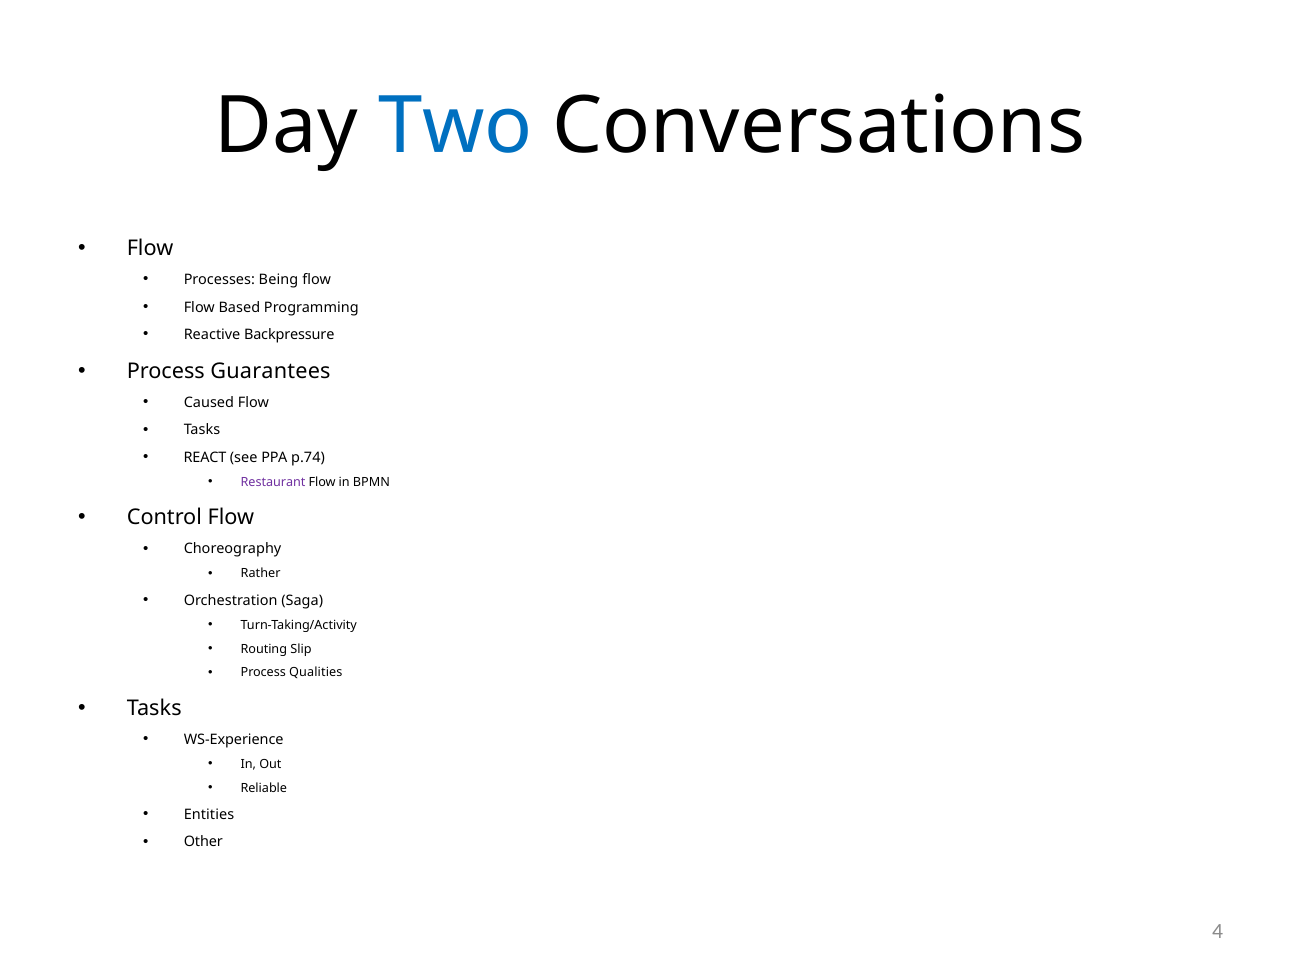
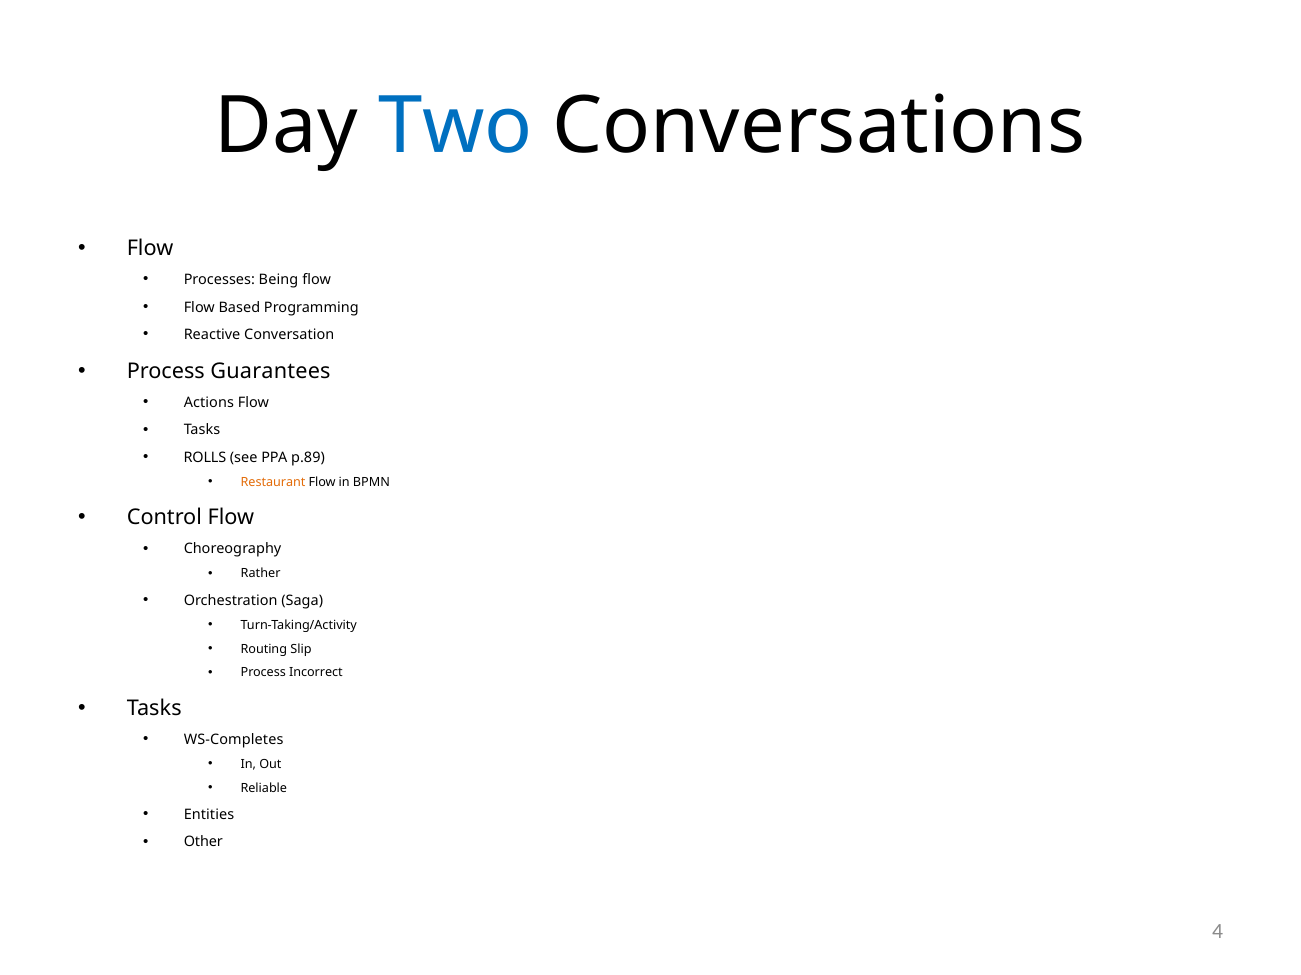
Backpressure: Backpressure -> Conversation
Caused: Caused -> Actions
REACT: REACT -> ROLLS
p.74: p.74 -> p.89
Restaurant colour: purple -> orange
Qualities: Qualities -> Incorrect
WS-Experience: WS-Experience -> WS-Completes
